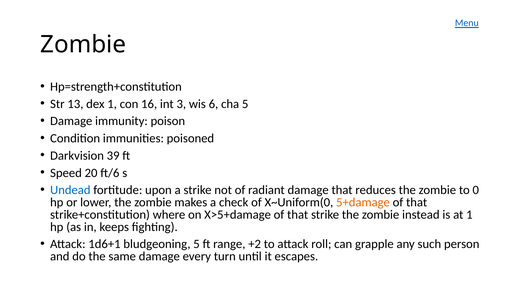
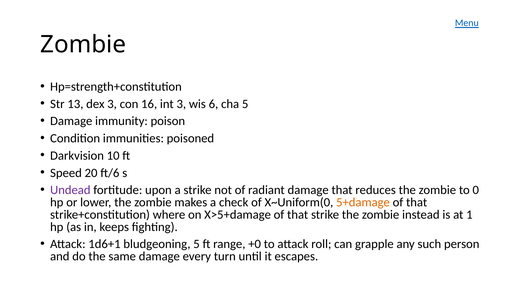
dex 1: 1 -> 3
39: 39 -> 10
Undead colour: blue -> purple
+2: +2 -> +0
